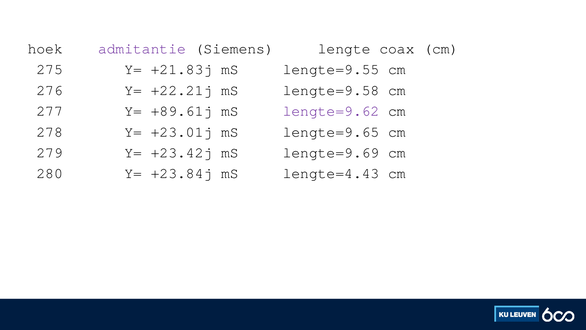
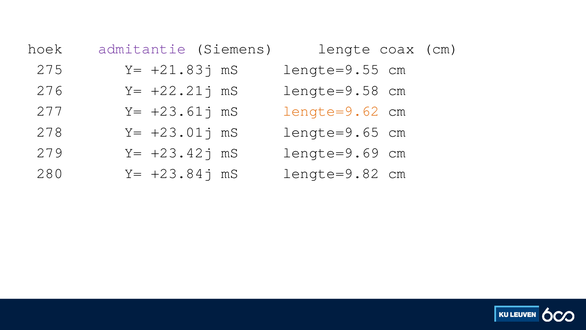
+89.61j: +89.61j -> +23.61j
lengte=9.62 colour: purple -> orange
lengte=4.43: lengte=4.43 -> lengte=9.82
